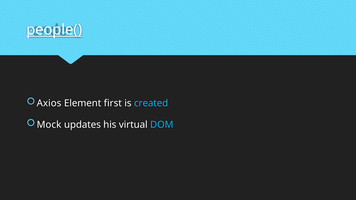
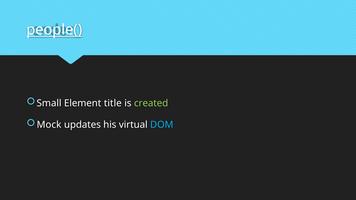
Axios: Axios -> Small
first: first -> title
created colour: light blue -> light green
